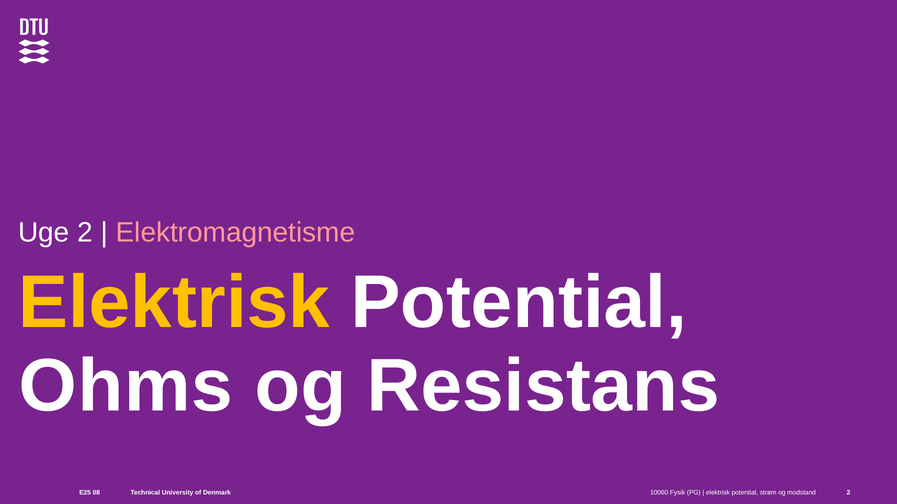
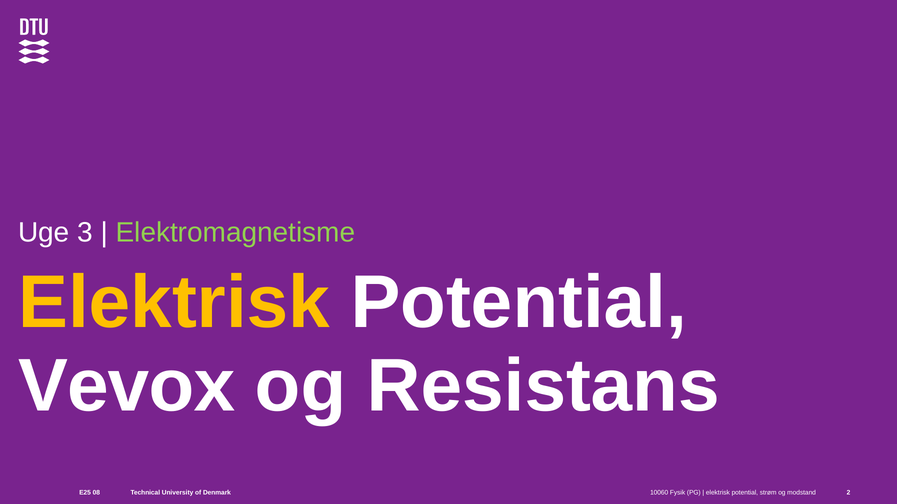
Uge 2: 2 -> 3
Elektromagnetisme colour: pink -> light green
Ohms: Ohms -> Vevox
